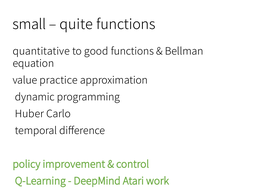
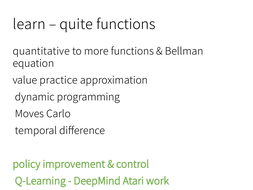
small: small -> learn
good: good -> more
Huber: Huber -> Moves
